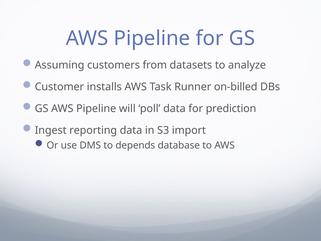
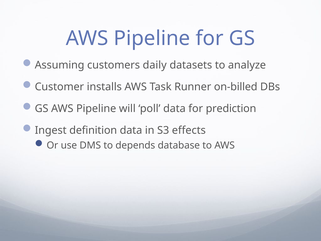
from: from -> daily
reporting: reporting -> definition
import: import -> effects
